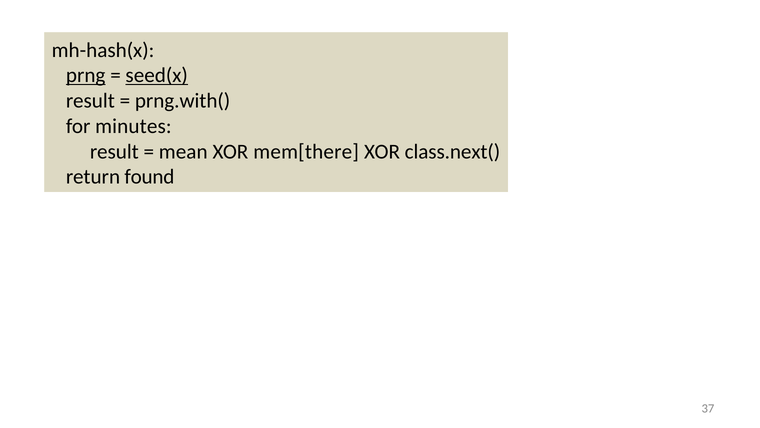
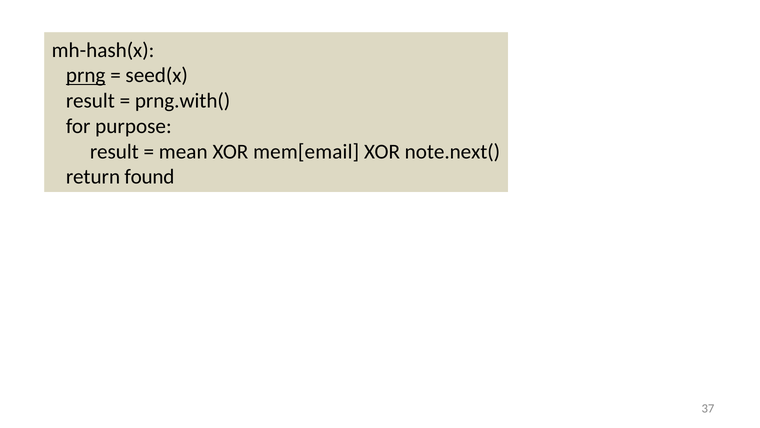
seed(x underline: present -> none
minutes: minutes -> purpose
mem[there: mem[there -> mem[email
class.next(: class.next( -> note.next(
